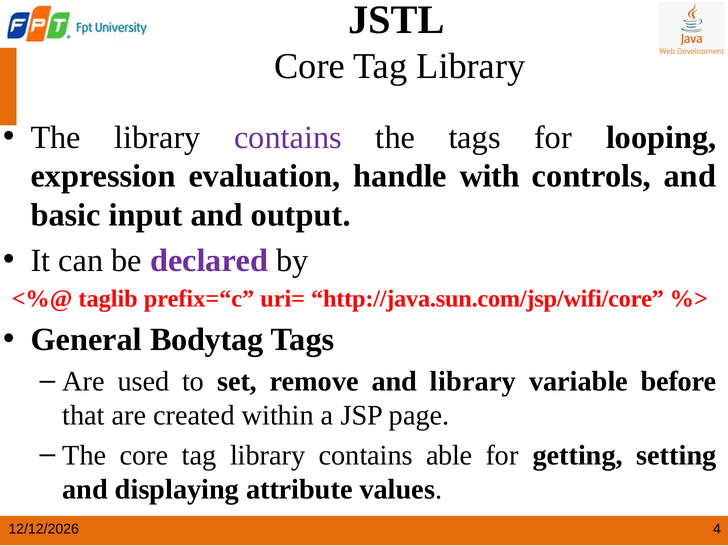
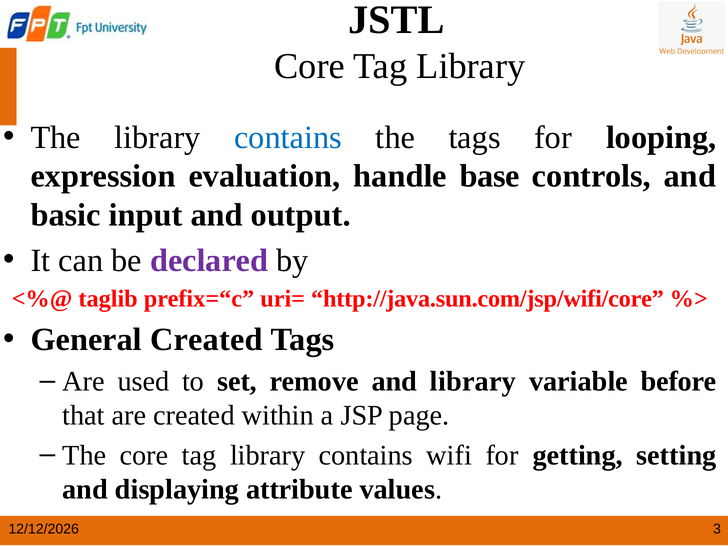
contains at (288, 137) colour: purple -> blue
with: with -> base
General Bodytag: Bodytag -> Created
able: able -> wifi
4: 4 -> 3
